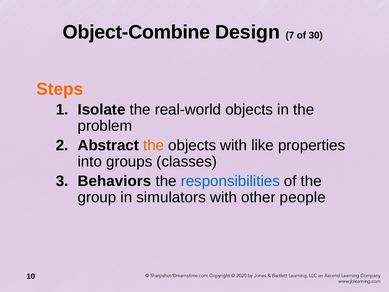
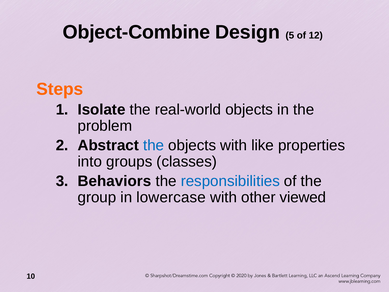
7: 7 -> 5
30: 30 -> 12
the at (154, 145) colour: orange -> blue
simulators: simulators -> lowercase
people: people -> viewed
